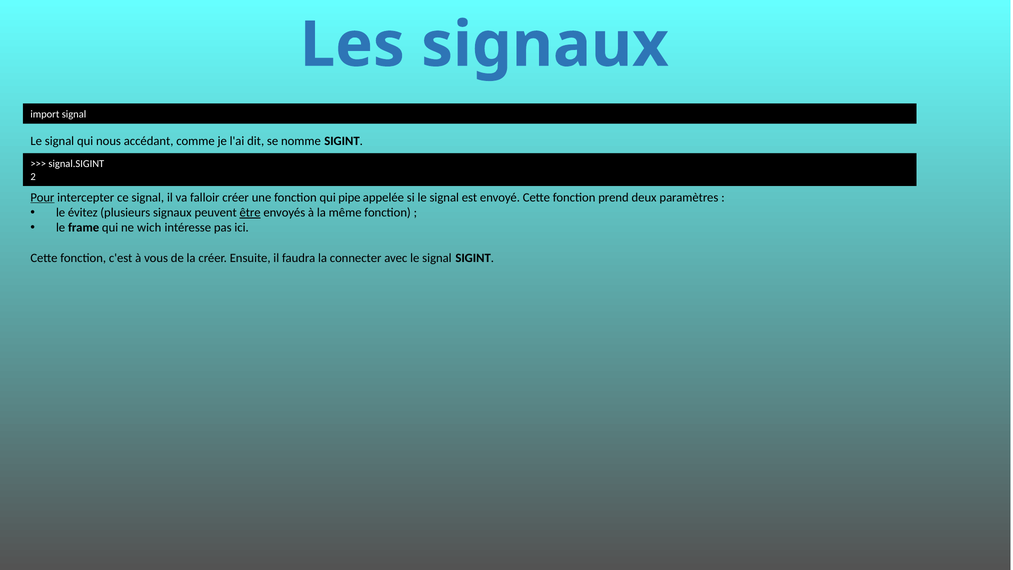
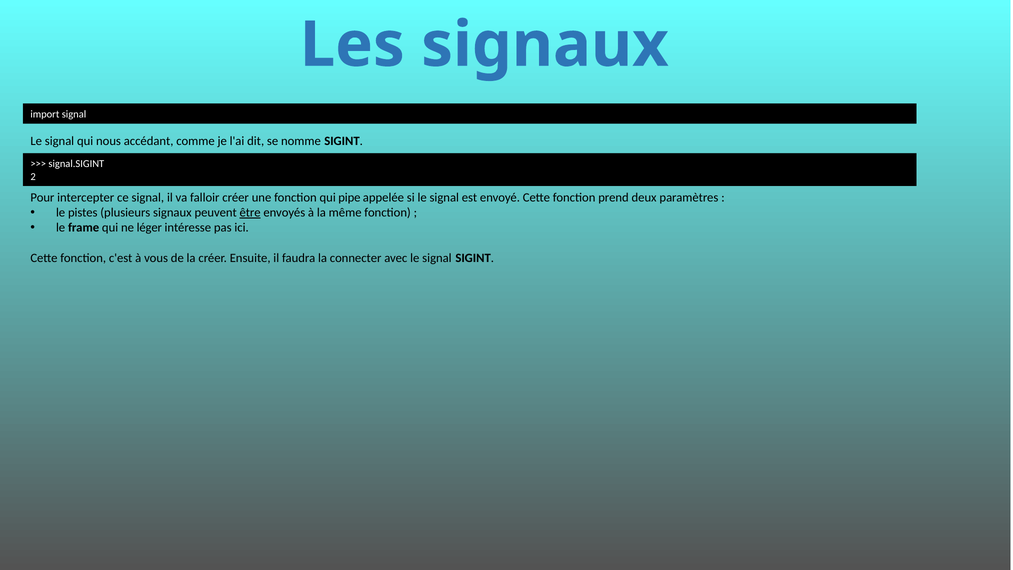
Pour underline: present -> none
évitez: évitez -> pistes
wich: wich -> léger
